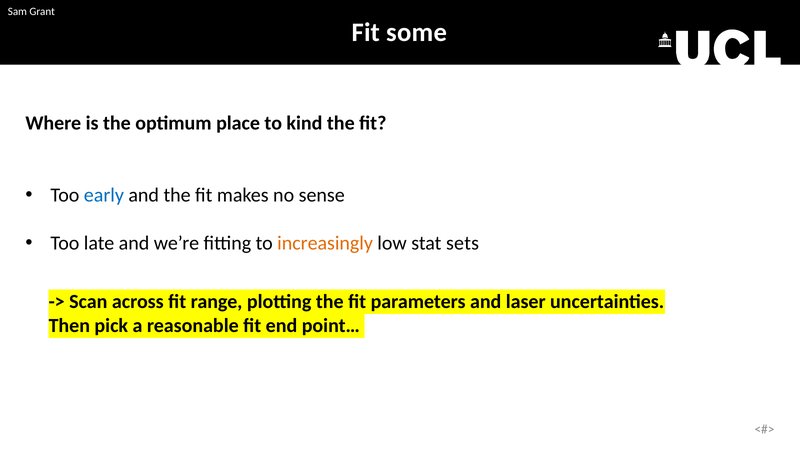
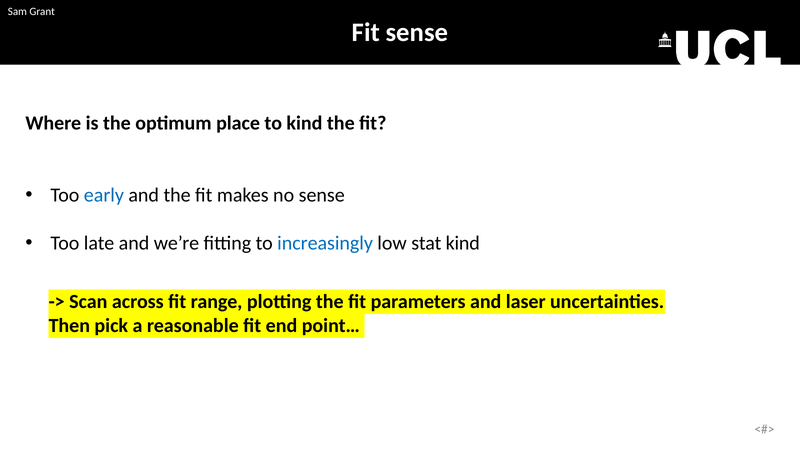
Fit some: some -> sense
increasingly colour: orange -> blue
stat sets: sets -> kind
